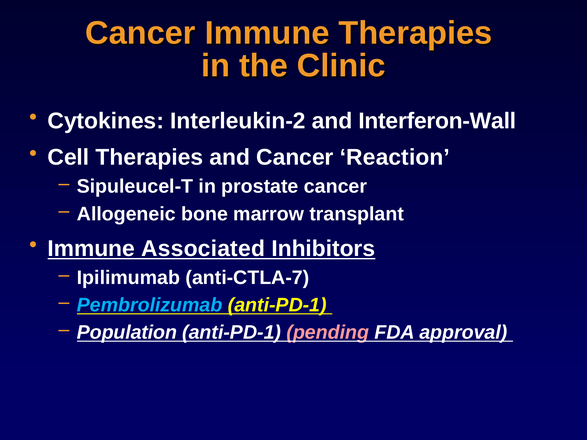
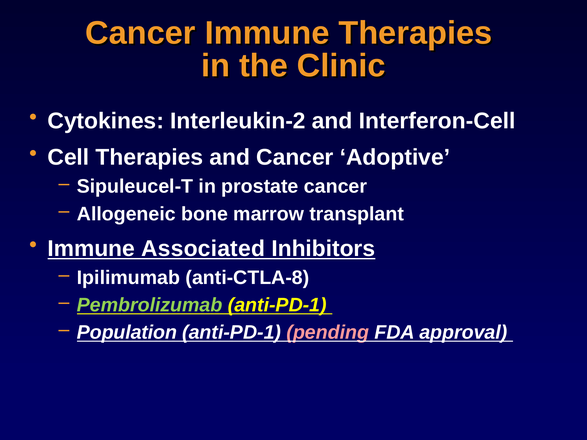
Interferon-Wall: Interferon-Wall -> Interferon-Cell
Reaction: Reaction -> Adoptive
anti-CTLA-7: anti-CTLA-7 -> anti-CTLA-8
Pembrolizumab colour: light blue -> light green
